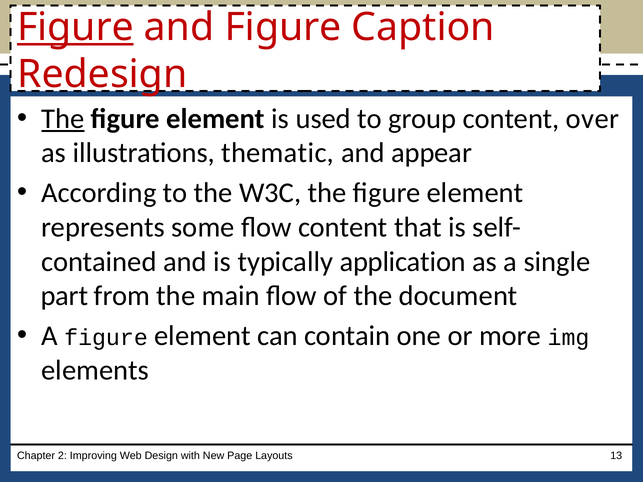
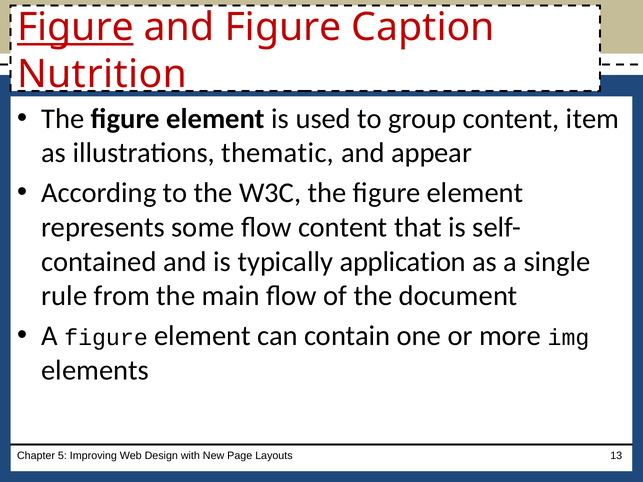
Redesign: Redesign -> Nutrition
The at (63, 119) underline: present -> none
over: over -> item
part: part -> rule
2: 2 -> 5
